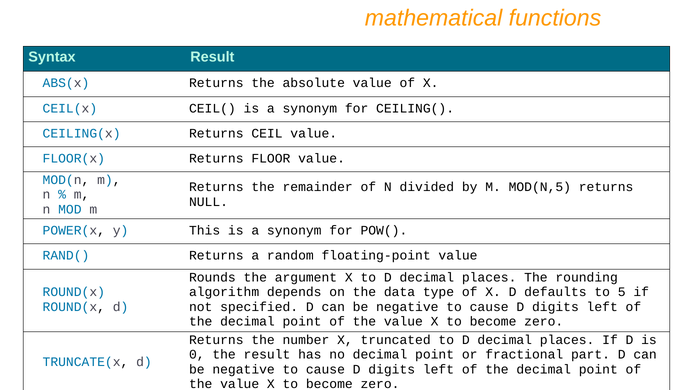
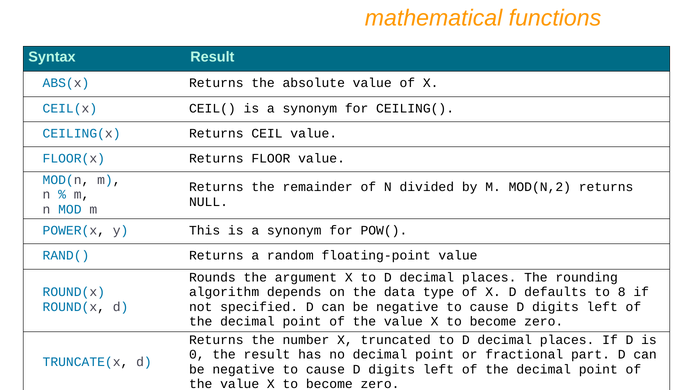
MOD(N,5: MOD(N,5 -> MOD(N,2
5: 5 -> 8
